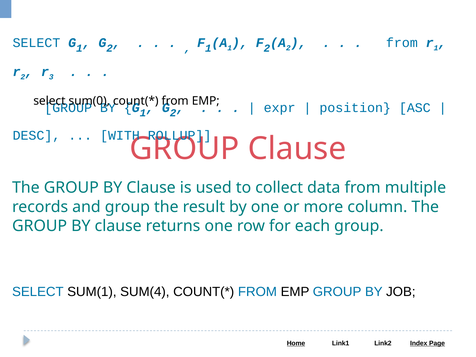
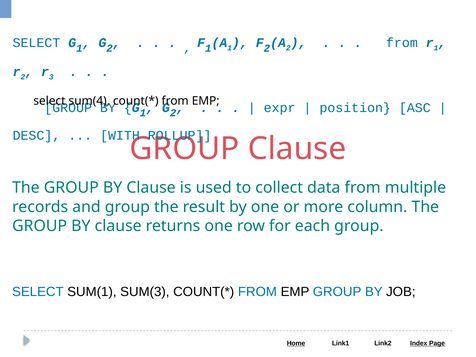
sum(0: sum(0 -> sum(4
SUM(4: SUM(4 -> SUM(3
